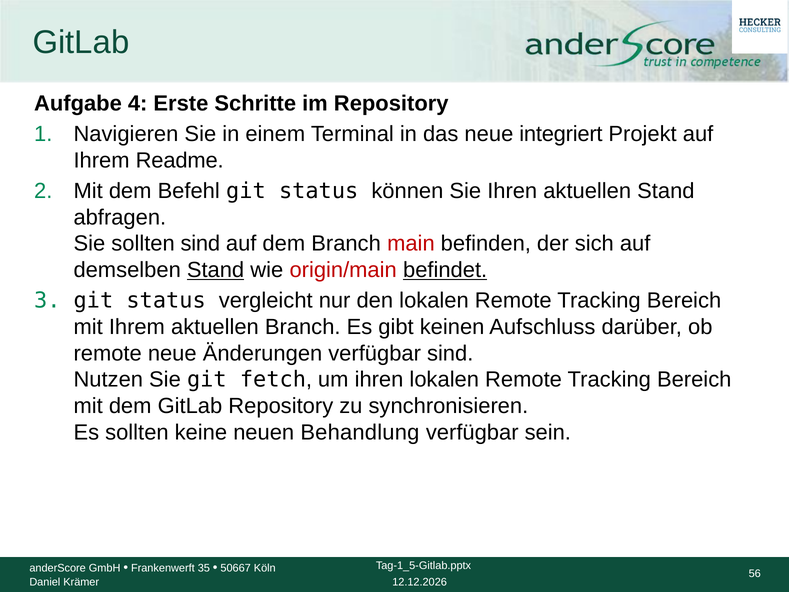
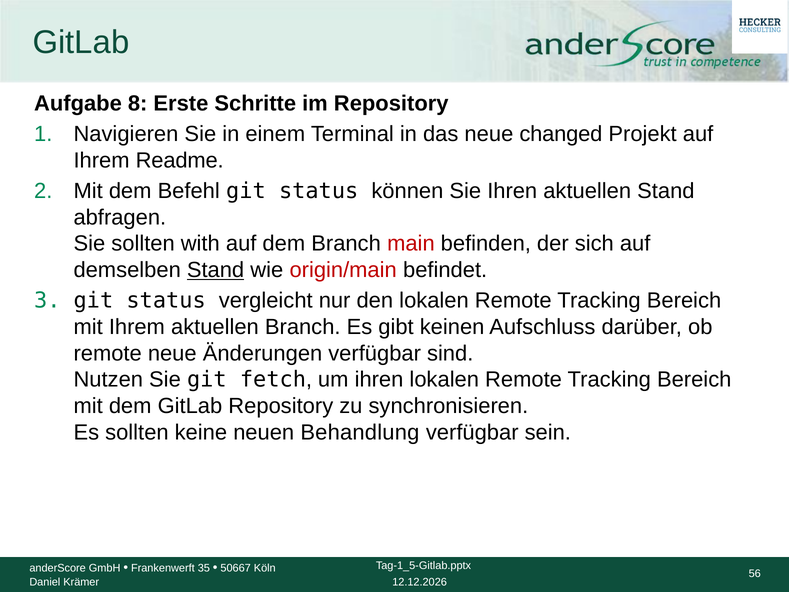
4: 4 -> 8
integriert: integriert -> changed
sollten sind: sind -> with
befindet underline: present -> none
